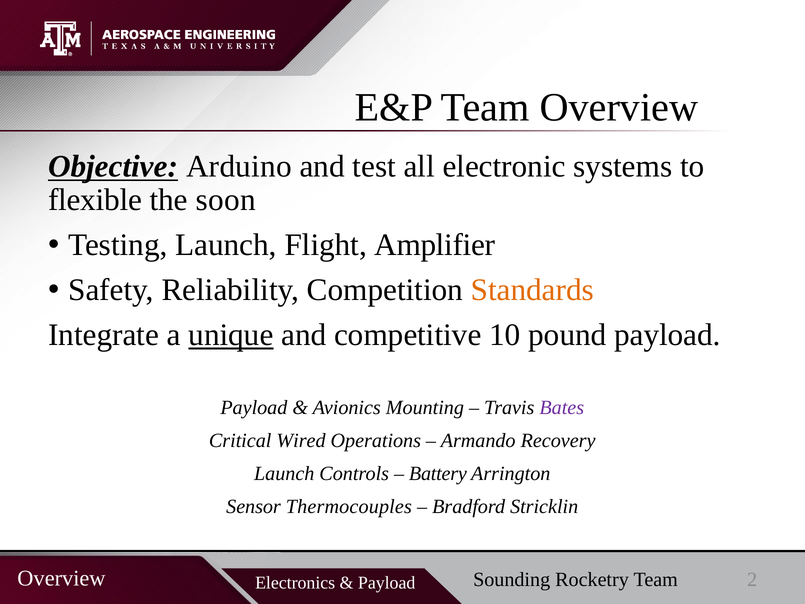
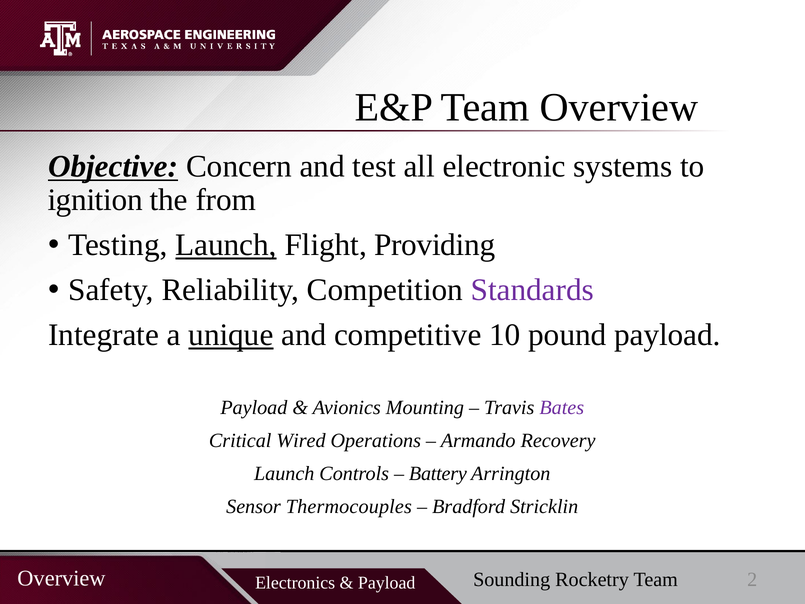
Arduino: Arduino -> Concern
flexible: flexible -> ignition
soon: soon -> from
Launch at (226, 245) underline: none -> present
Amplifier: Amplifier -> Providing
Standards colour: orange -> purple
